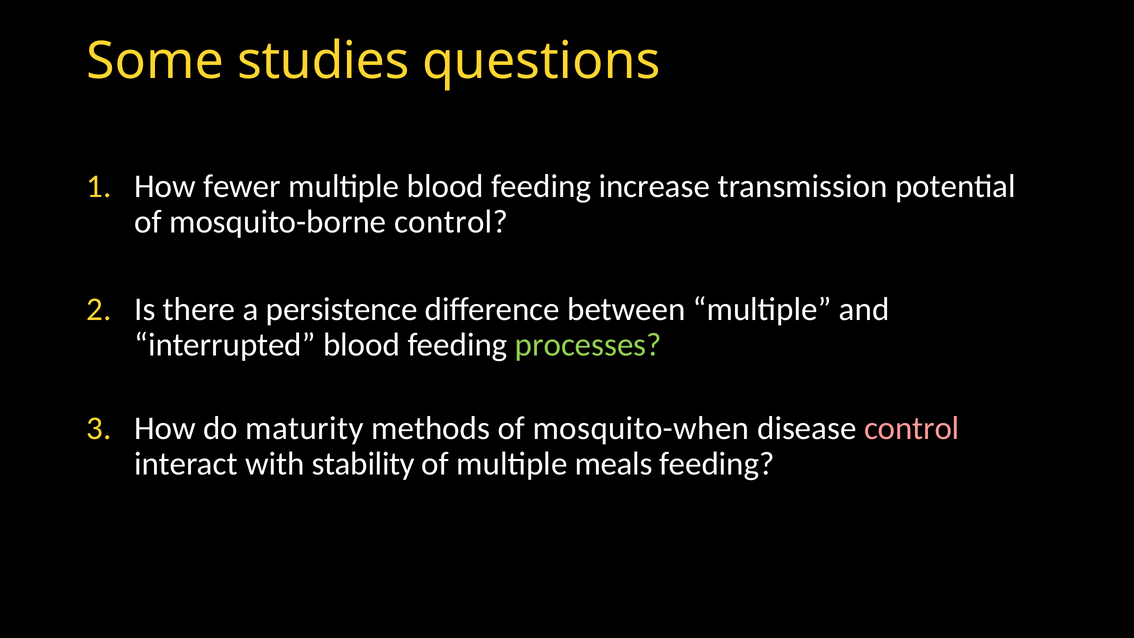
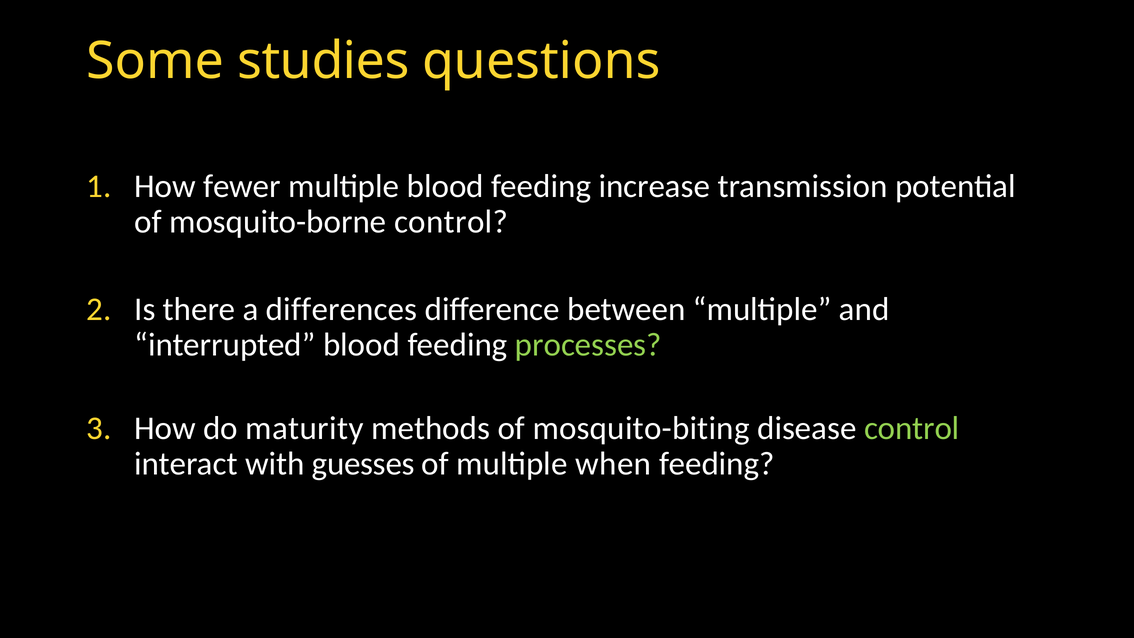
persistence: persistence -> differences
mosquito-when: mosquito-when -> mosquito-biting
control at (912, 428) colour: pink -> light green
stability: stability -> guesses
meals: meals -> when
